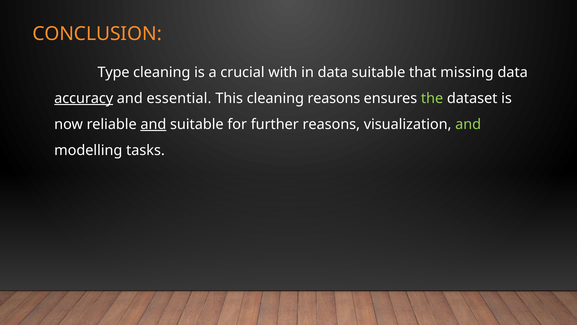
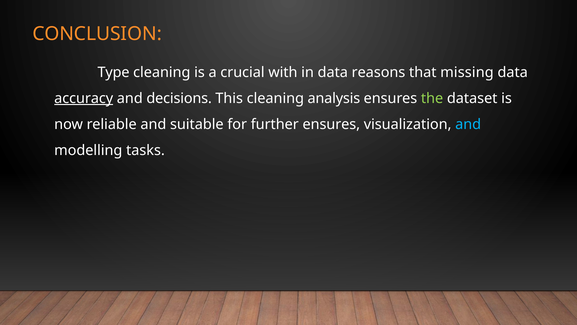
data suitable: suitable -> reasons
essential: essential -> decisions
cleaning reasons: reasons -> analysis
and at (153, 124) underline: present -> none
further reasons: reasons -> ensures
and at (468, 124) colour: light green -> light blue
